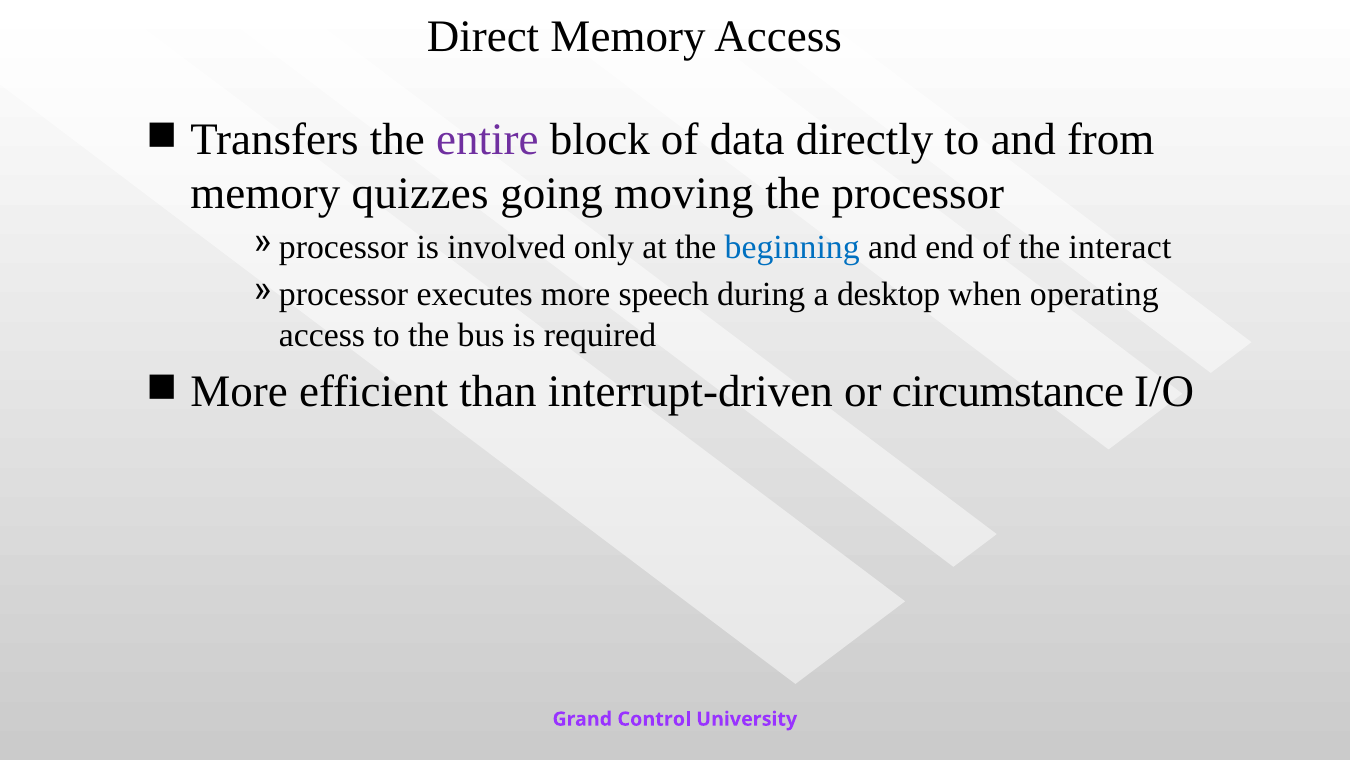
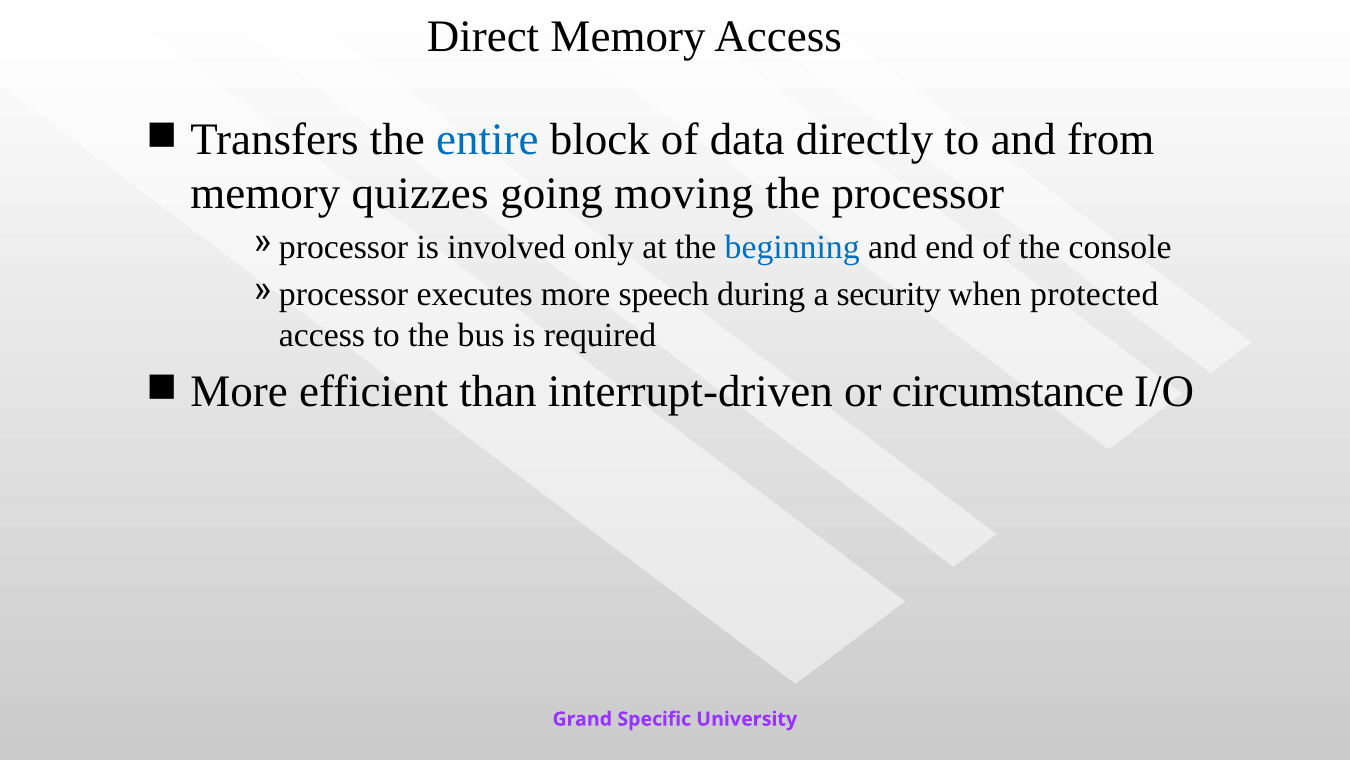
entire colour: purple -> blue
interact: interact -> console
desktop: desktop -> security
operating: operating -> protected
Control: Control -> Specific
